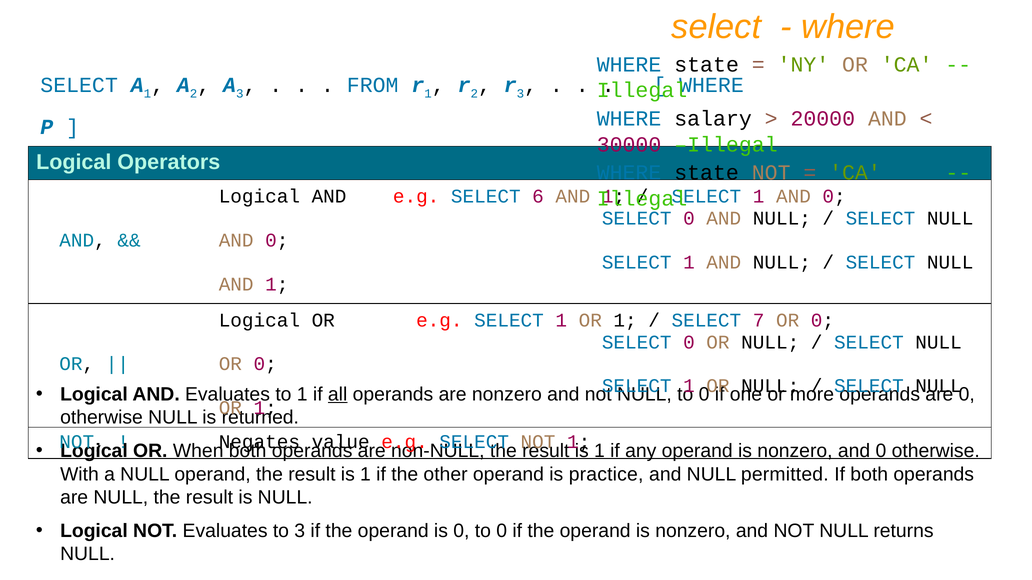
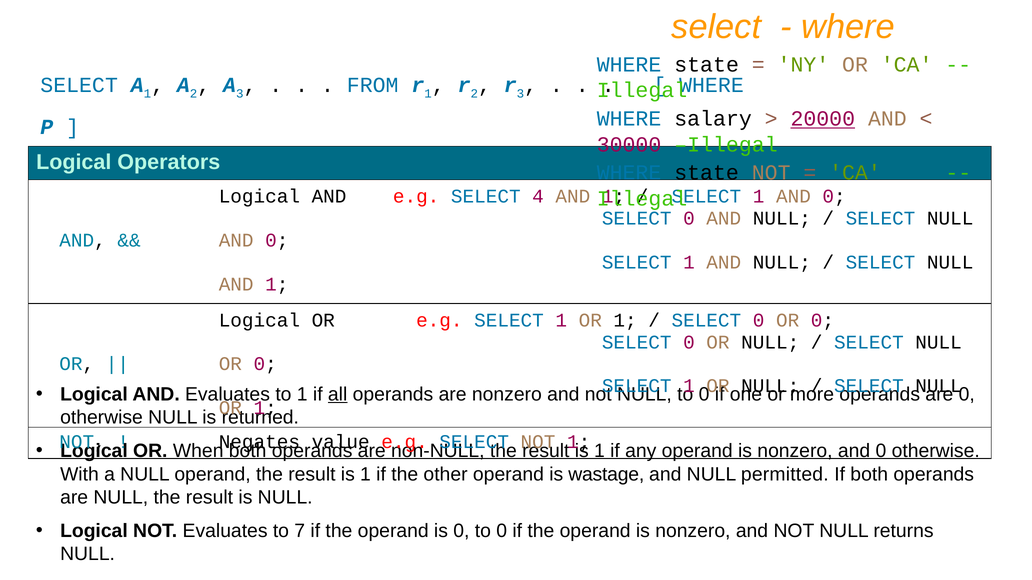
20000 underline: none -> present
6: 6 -> 4
7 at (759, 320): 7 -> 0
practice: practice -> wastage
to 3: 3 -> 7
